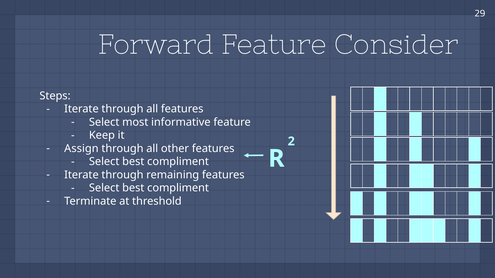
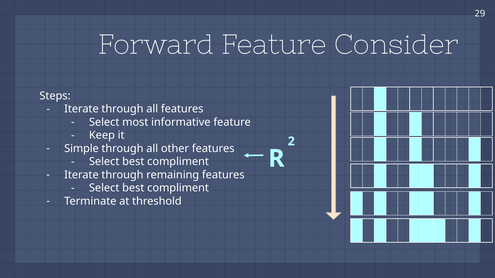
Assign: Assign -> Simple
